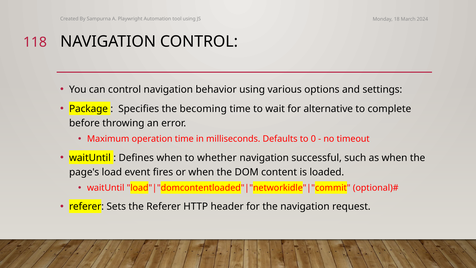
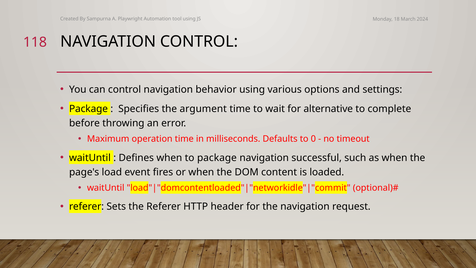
becoming: becoming -> argument
to whether: whether -> package
